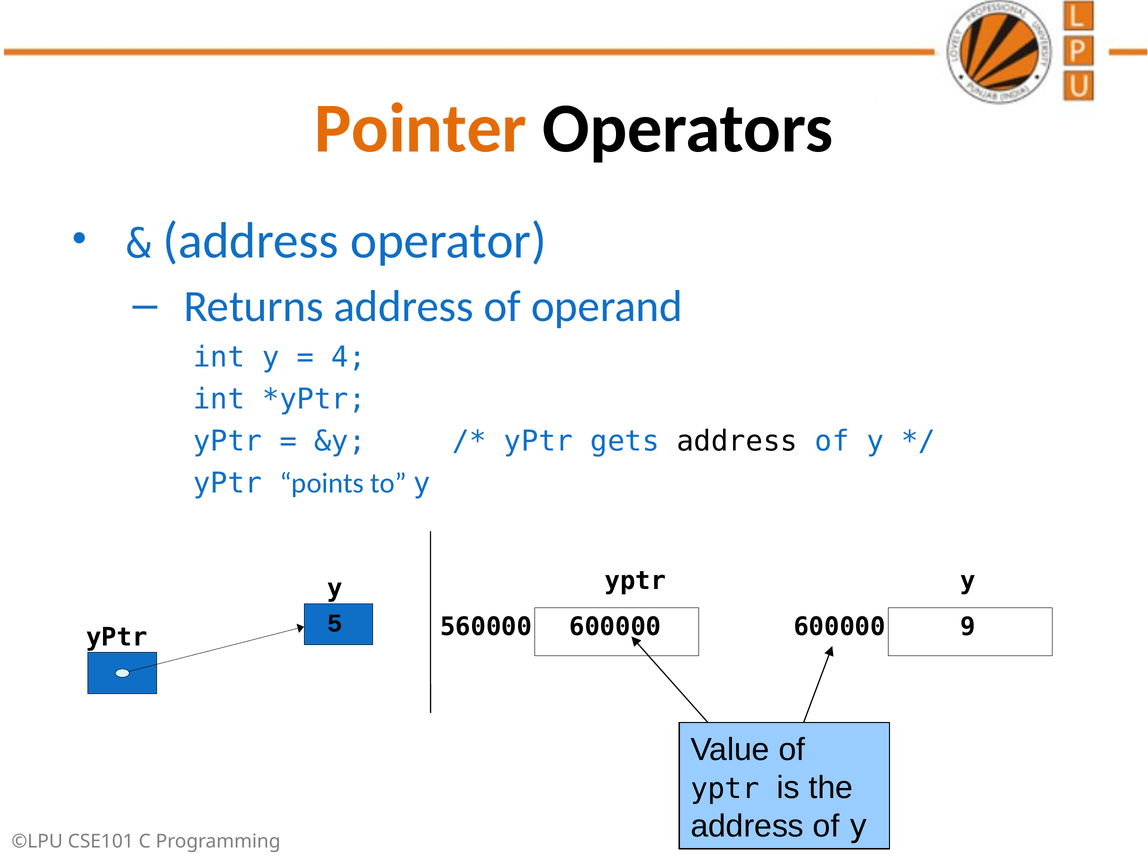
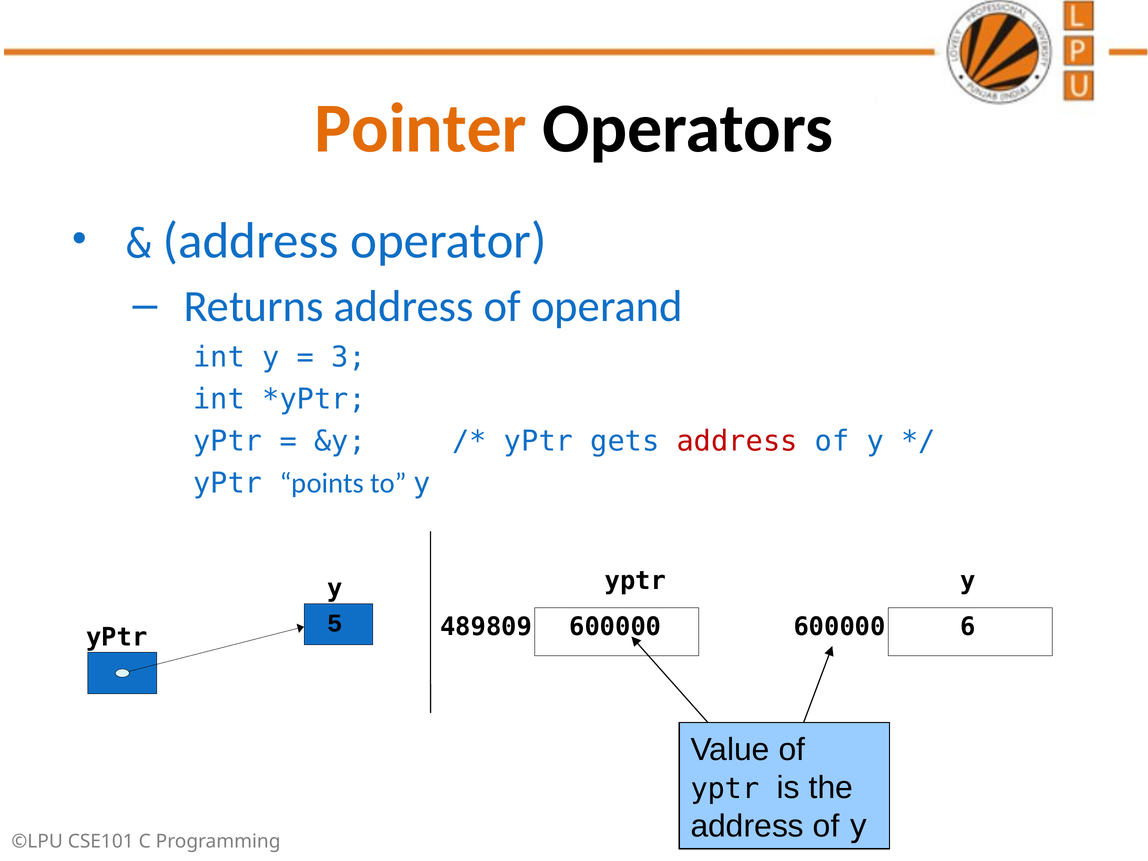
4: 4 -> 3
address at (737, 441) colour: black -> red
560000: 560000 -> 489809
9: 9 -> 6
